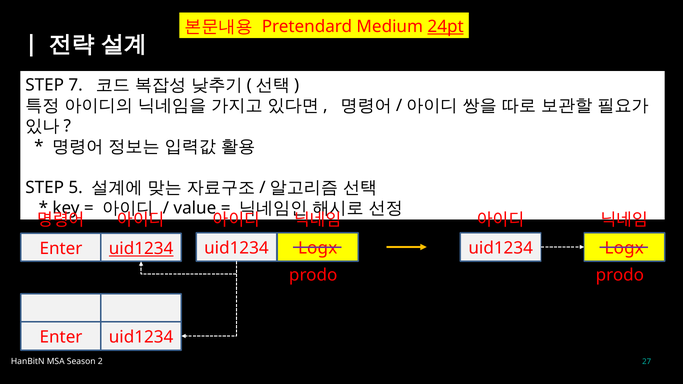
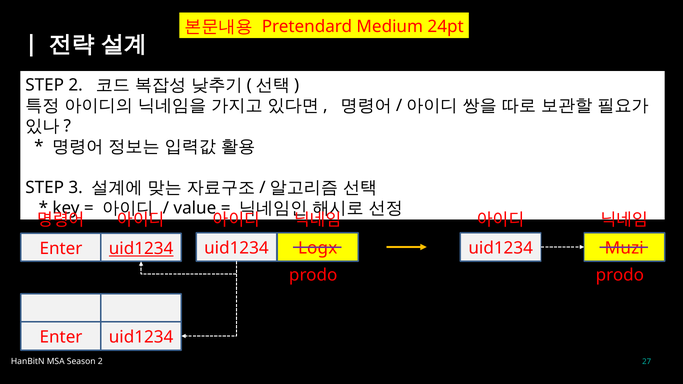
24pt underline: present -> none
STEP 7: 7 -> 2
5: 5 -> 3
Logx at (624, 248): Logx -> Muzi
